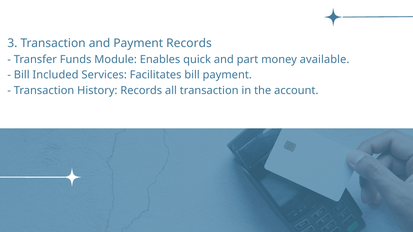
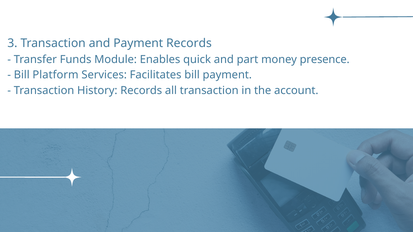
available: available -> presence
Included: Included -> Platform
